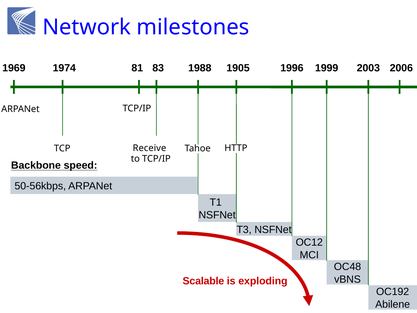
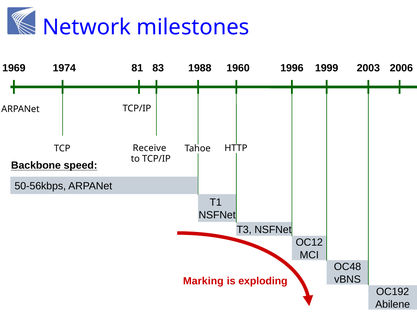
1905: 1905 -> 1960
Scalable: Scalable -> Marking
